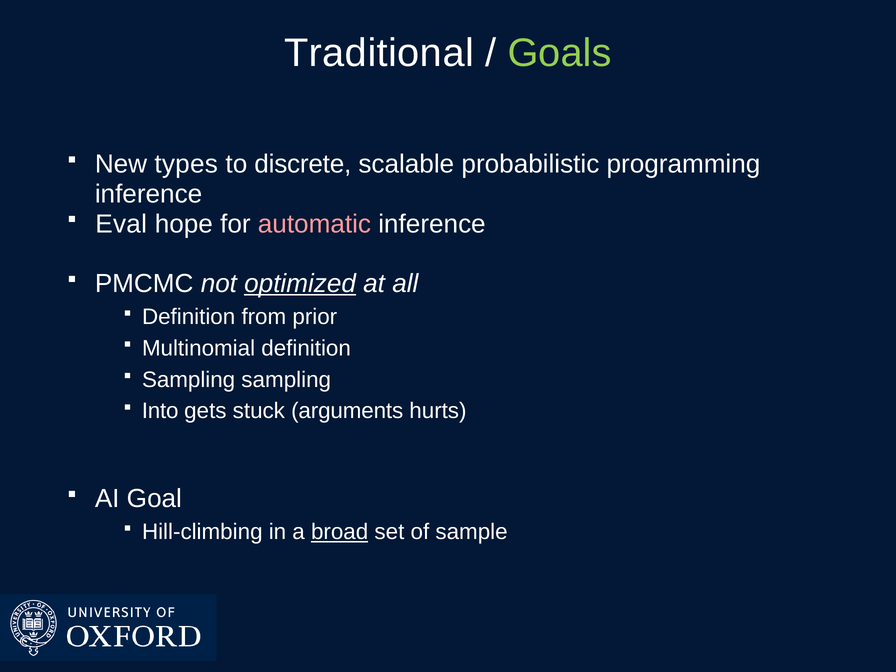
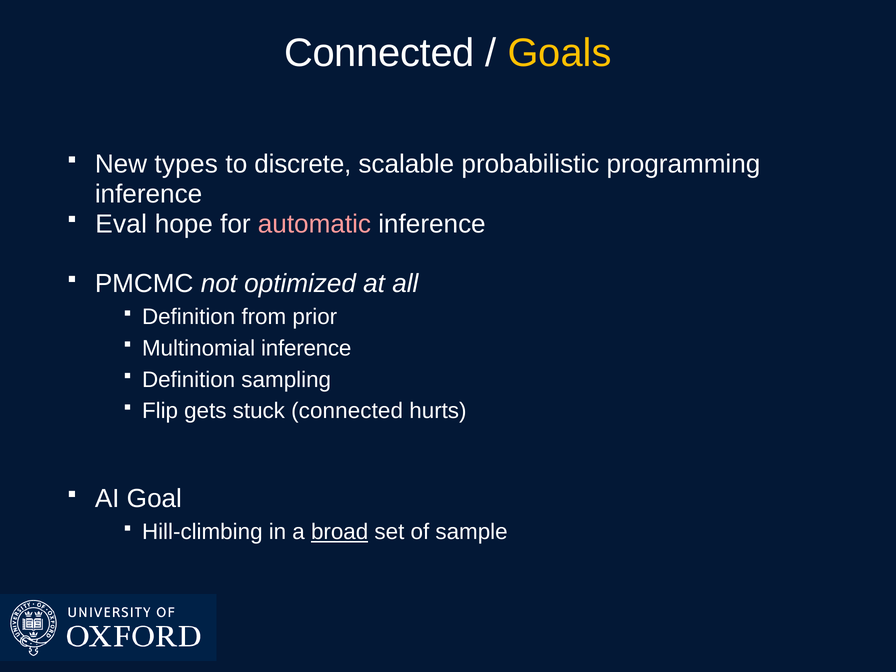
Traditional at (379, 53): Traditional -> Connected
Goals colour: light green -> yellow
optimized underline: present -> none
Multinomial definition: definition -> inference
Sampling at (189, 380): Sampling -> Definition
Into: Into -> Flip
stuck arguments: arguments -> connected
